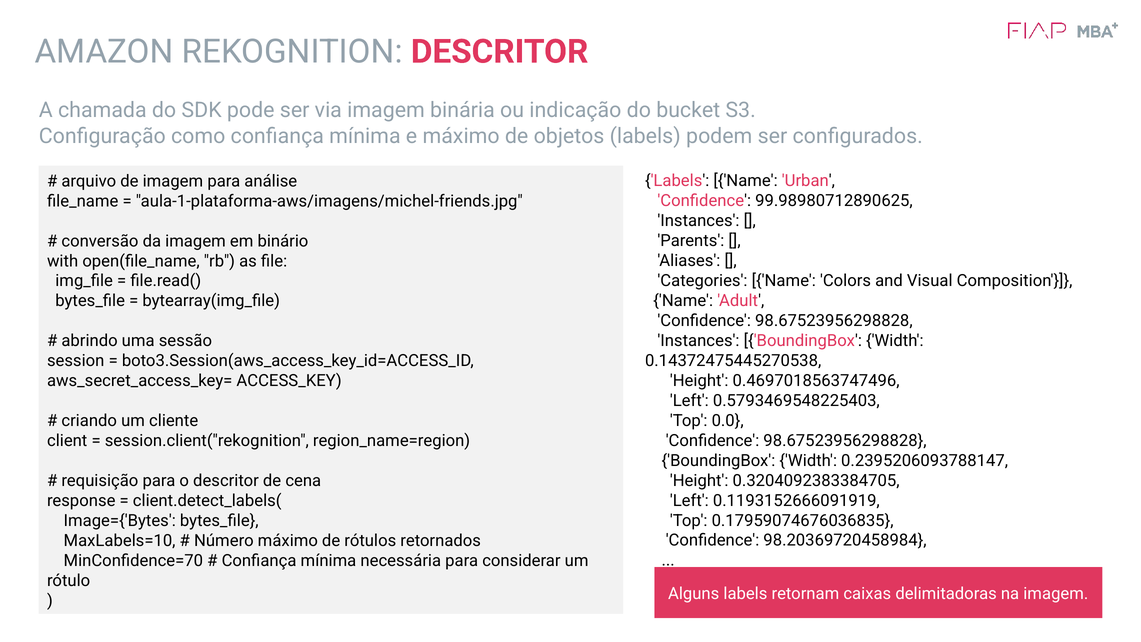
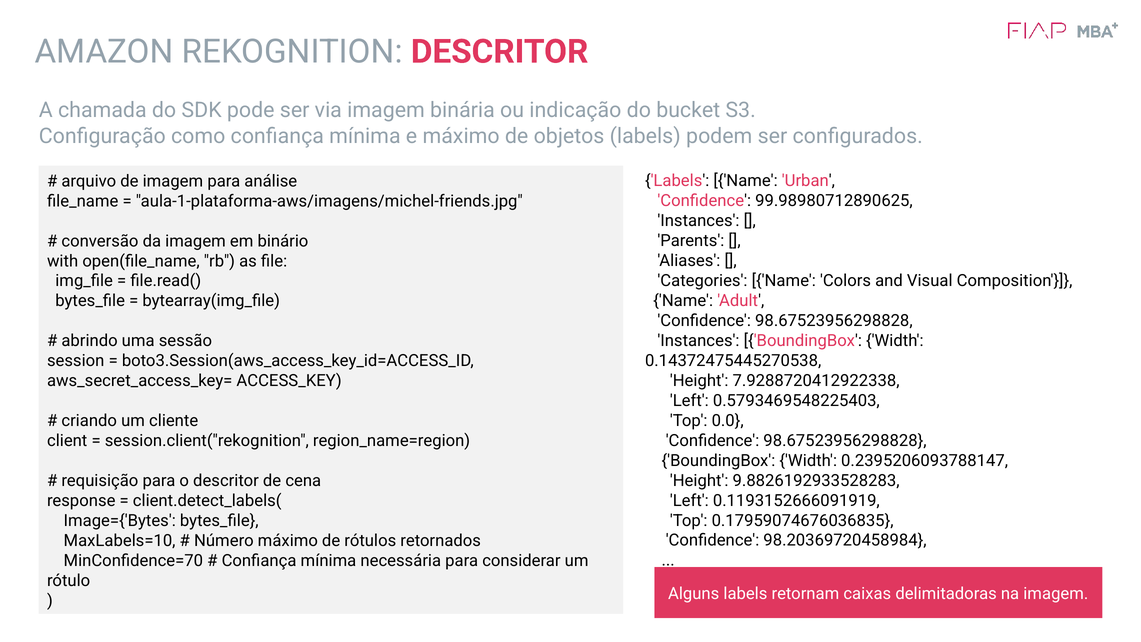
0.4697018563747496: 0.4697018563747496 -> 7.9288720412922338
0.3204092383384705: 0.3204092383384705 -> 9.8826192933528283
